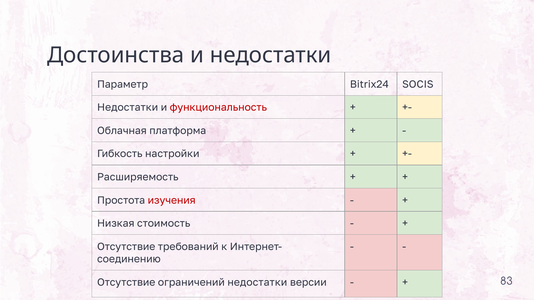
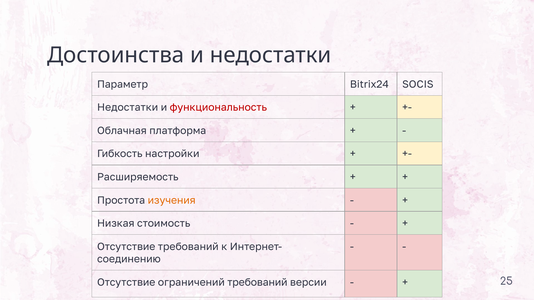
изучения colour: red -> orange
ограничений недостатки: недостатки -> требований
83: 83 -> 25
